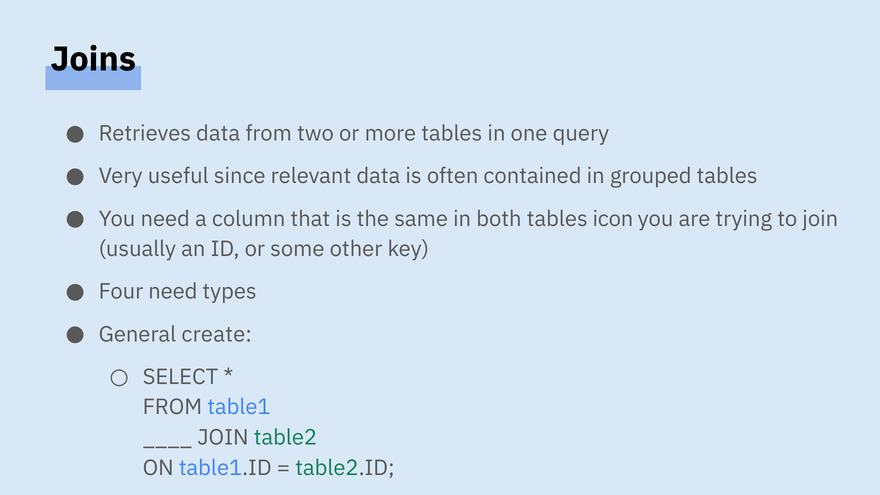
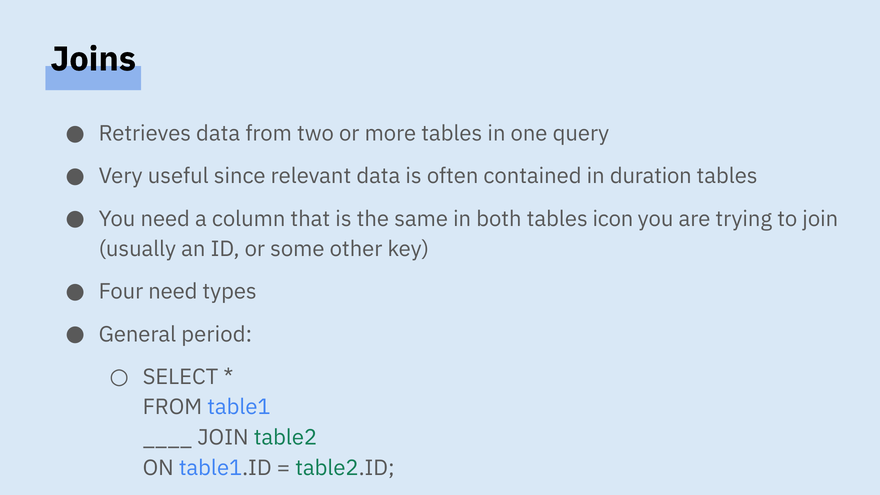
grouped: grouped -> duration
create: create -> period
